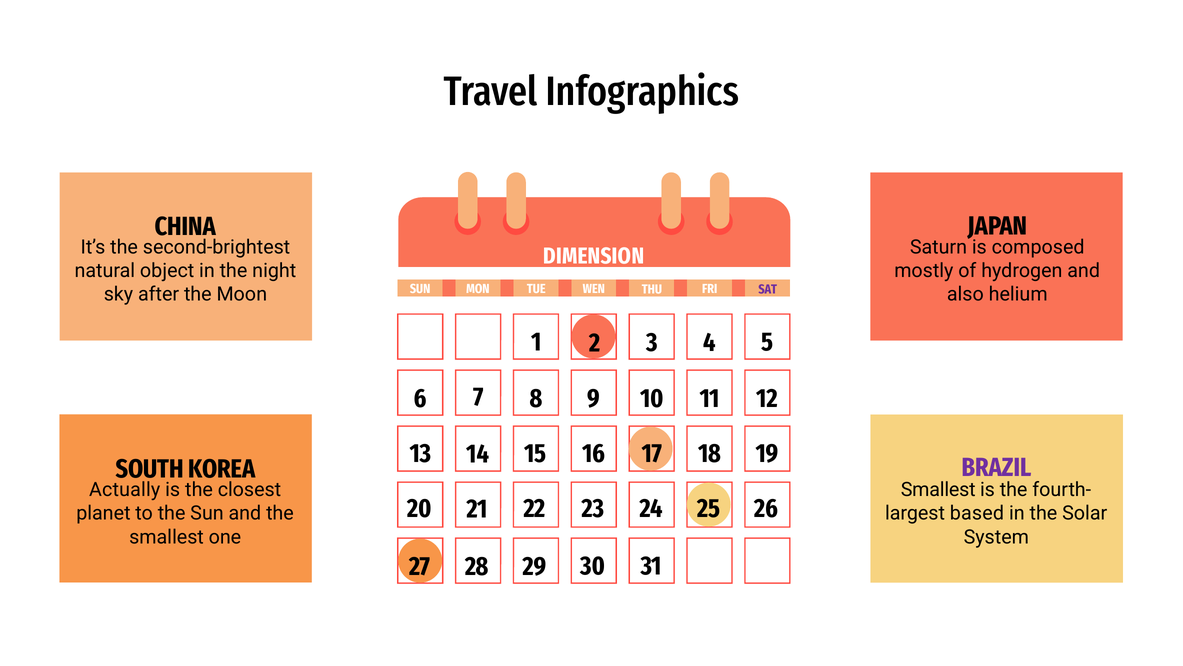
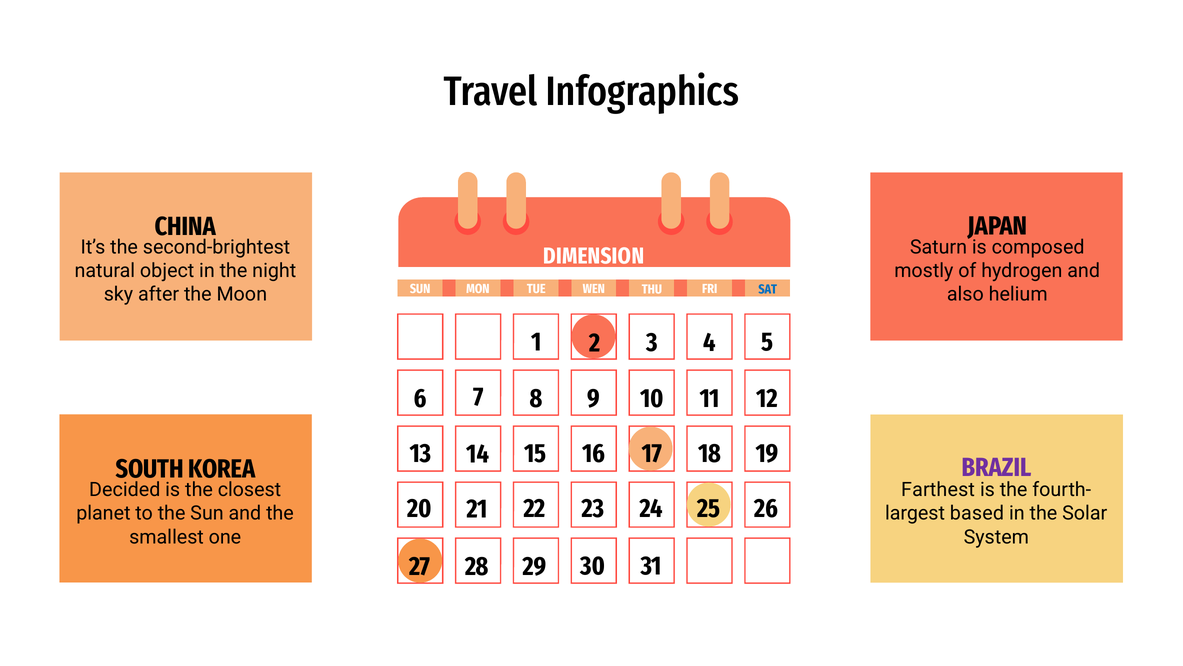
SAT colour: purple -> blue
Actually: Actually -> Decided
Smallest at (938, 489): Smallest -> Farthest
